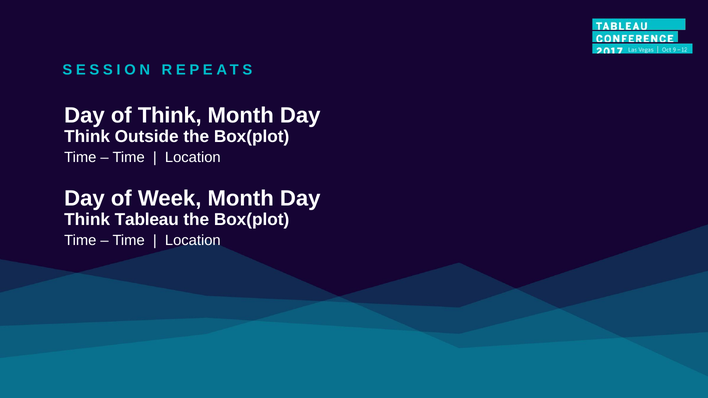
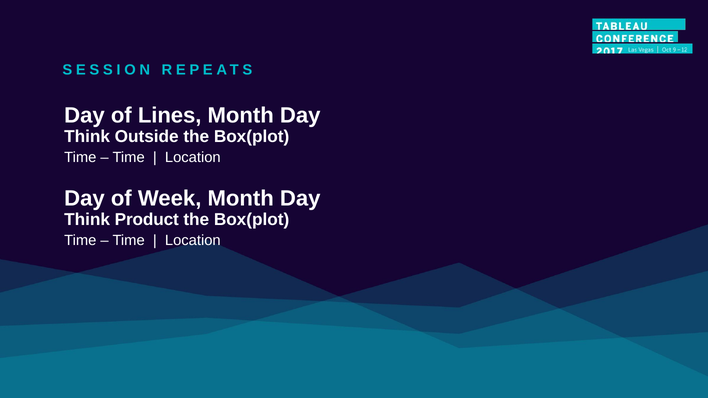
of Think: Think -> Lines
Tableau: Tableau -> Product
